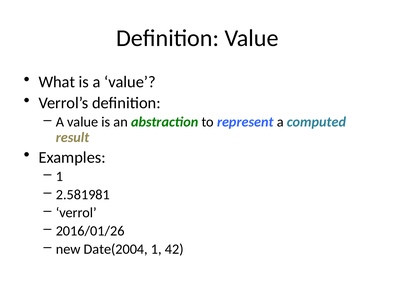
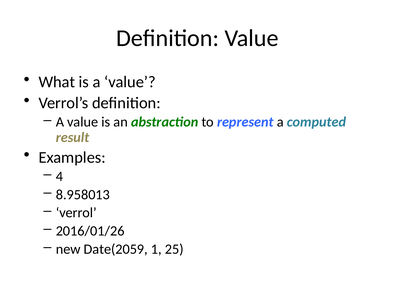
1 at (59, 177): 1 -> 4
2.581981: 2.581981 -> 8.958013
Date(2004: Date(2004 -> Date(2059
42: 42 -> 25
